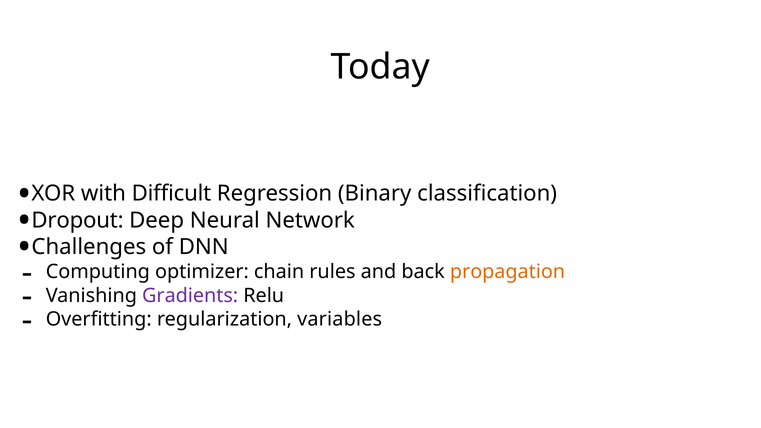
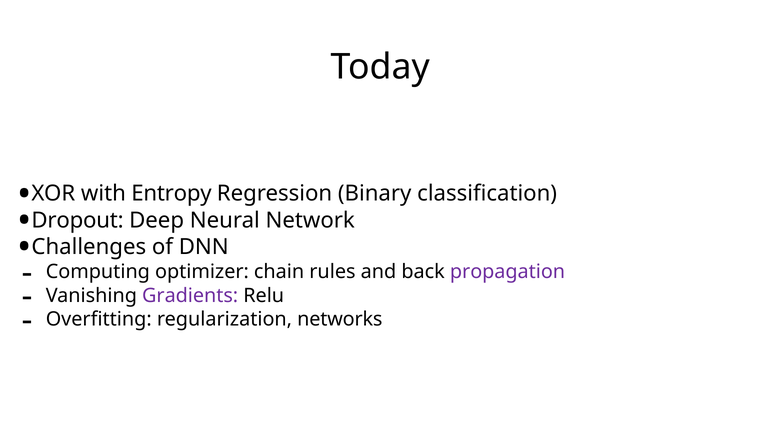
Difficult: Difficult -> Entropy
propagation colour: orange -> purple
variables: variables -> networks
